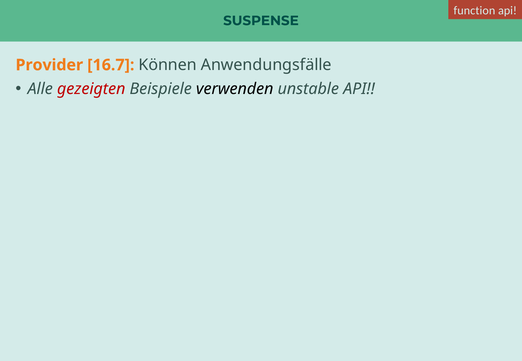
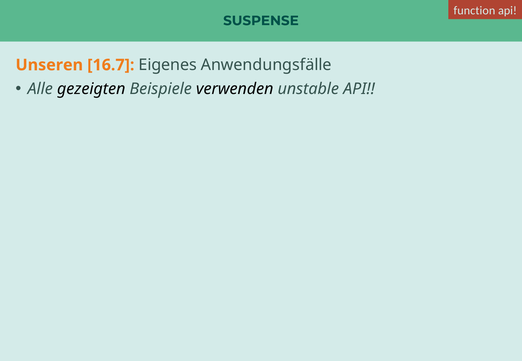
Provider: Provider -> Unseren
Können: Können -> Eigenes
gezeigten colour: red -> black
